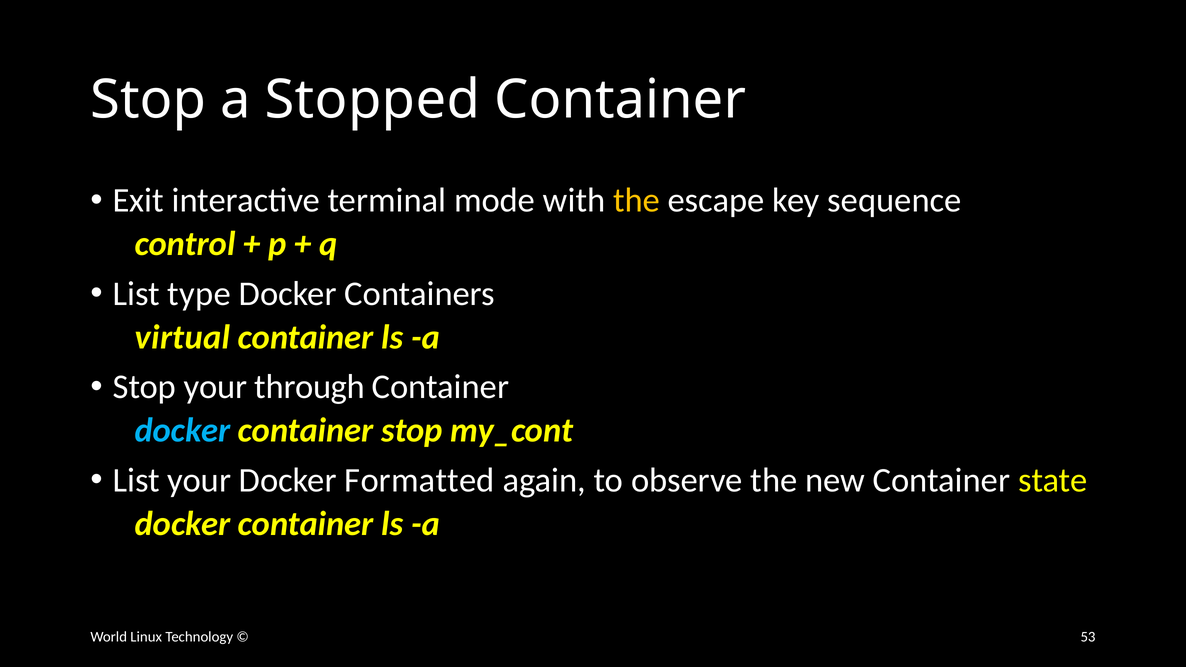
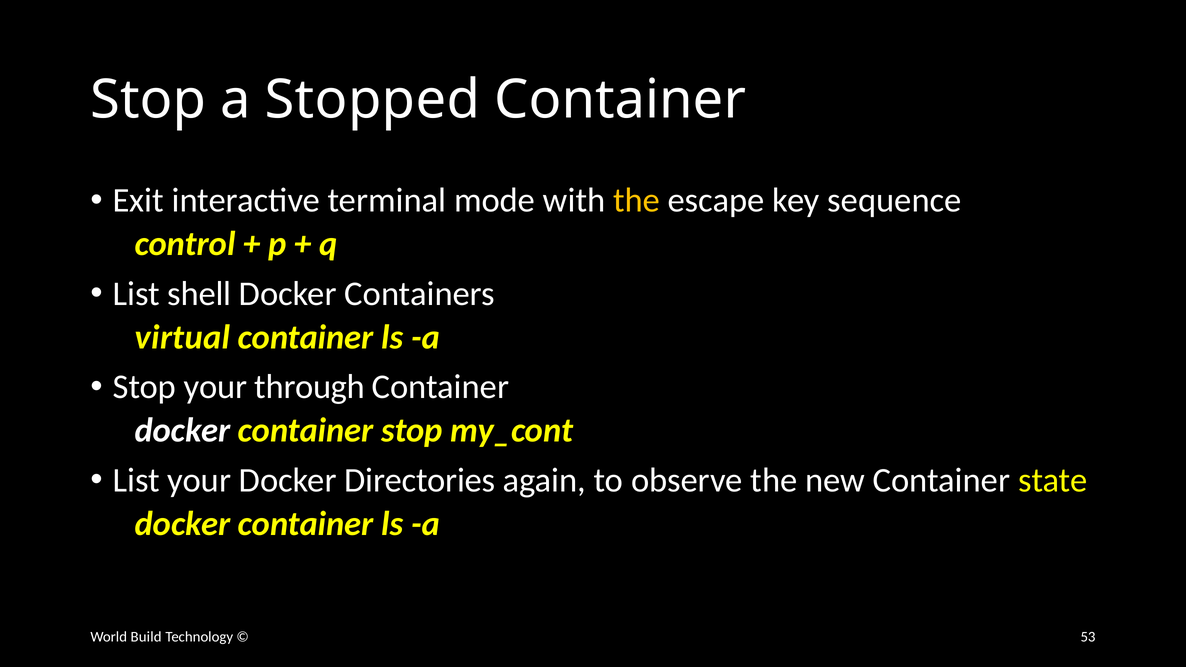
type: type -> shell
docker at (183, 431) colour: light blue -> white
Formatted: Formatted -> Directories
Linux: Linux -> Build
